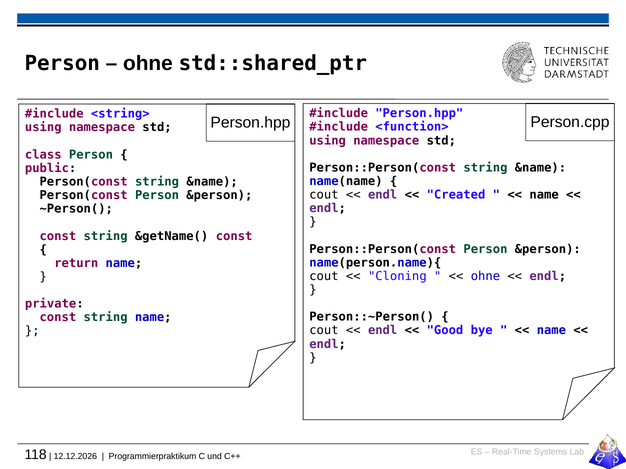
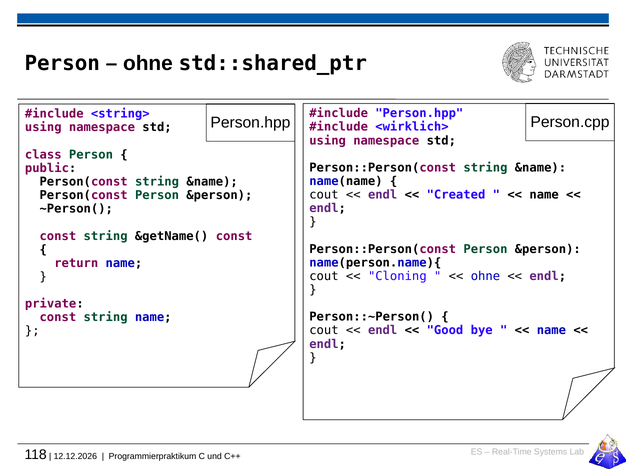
<function>: <function> -> <wirklich>
